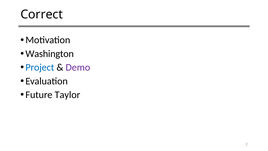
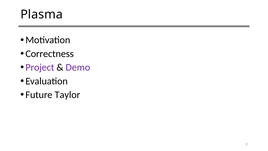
Correct: Correct -> Plasma
Washington: Washington -> Correctness
Project colour: blue -> purple
